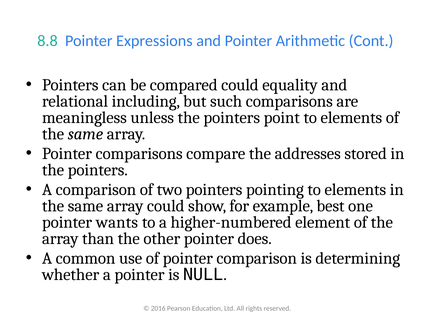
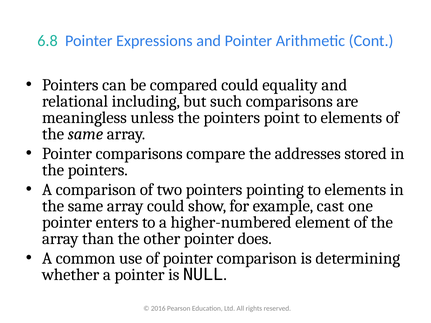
8.8: 8.8 -> 6.8
best: best -> cast
wants: wants -> enters
